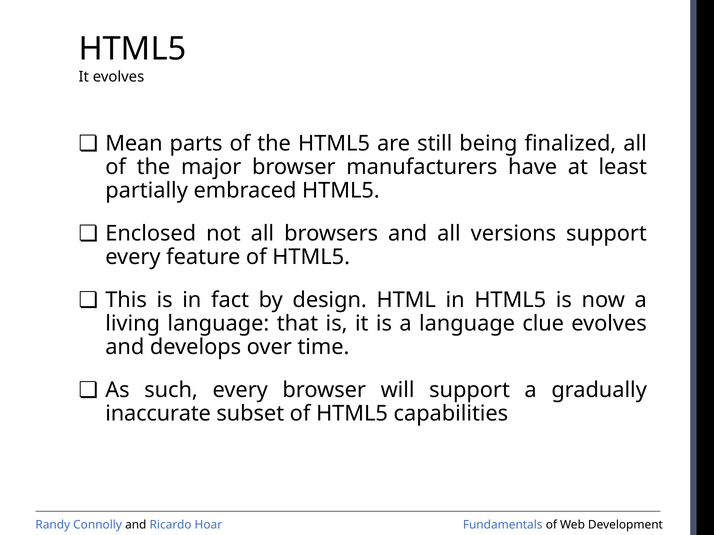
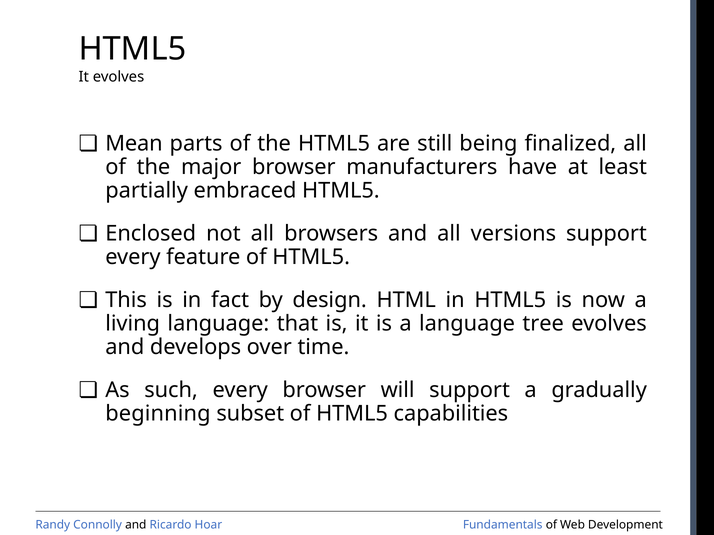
clue: clue -> tree
inaccurate: inaccurate -> beginning
